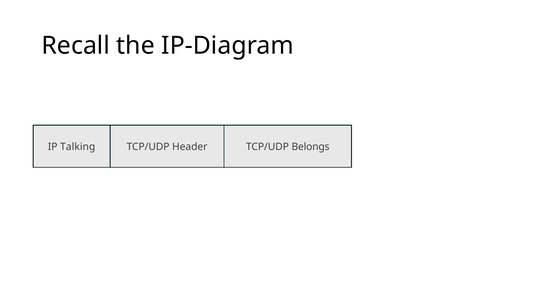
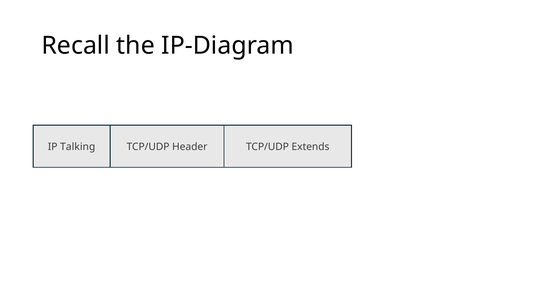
Belongs: Belongs -> Extends
